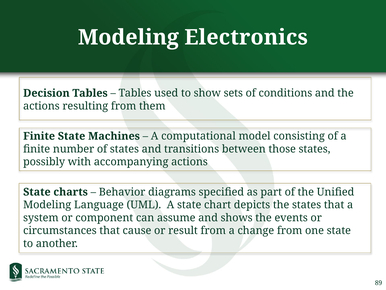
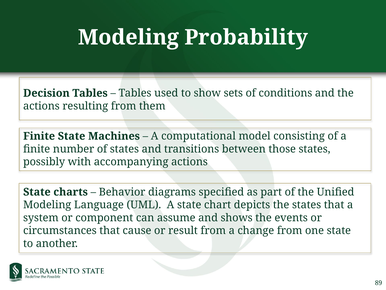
Electronics: Electronics -> Probability
